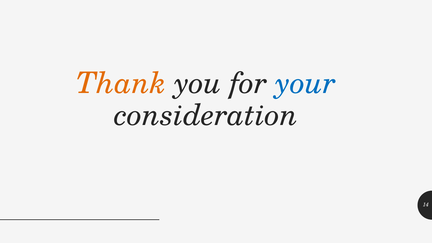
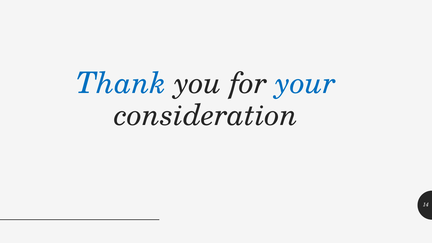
Thank colour: orange -> blue
